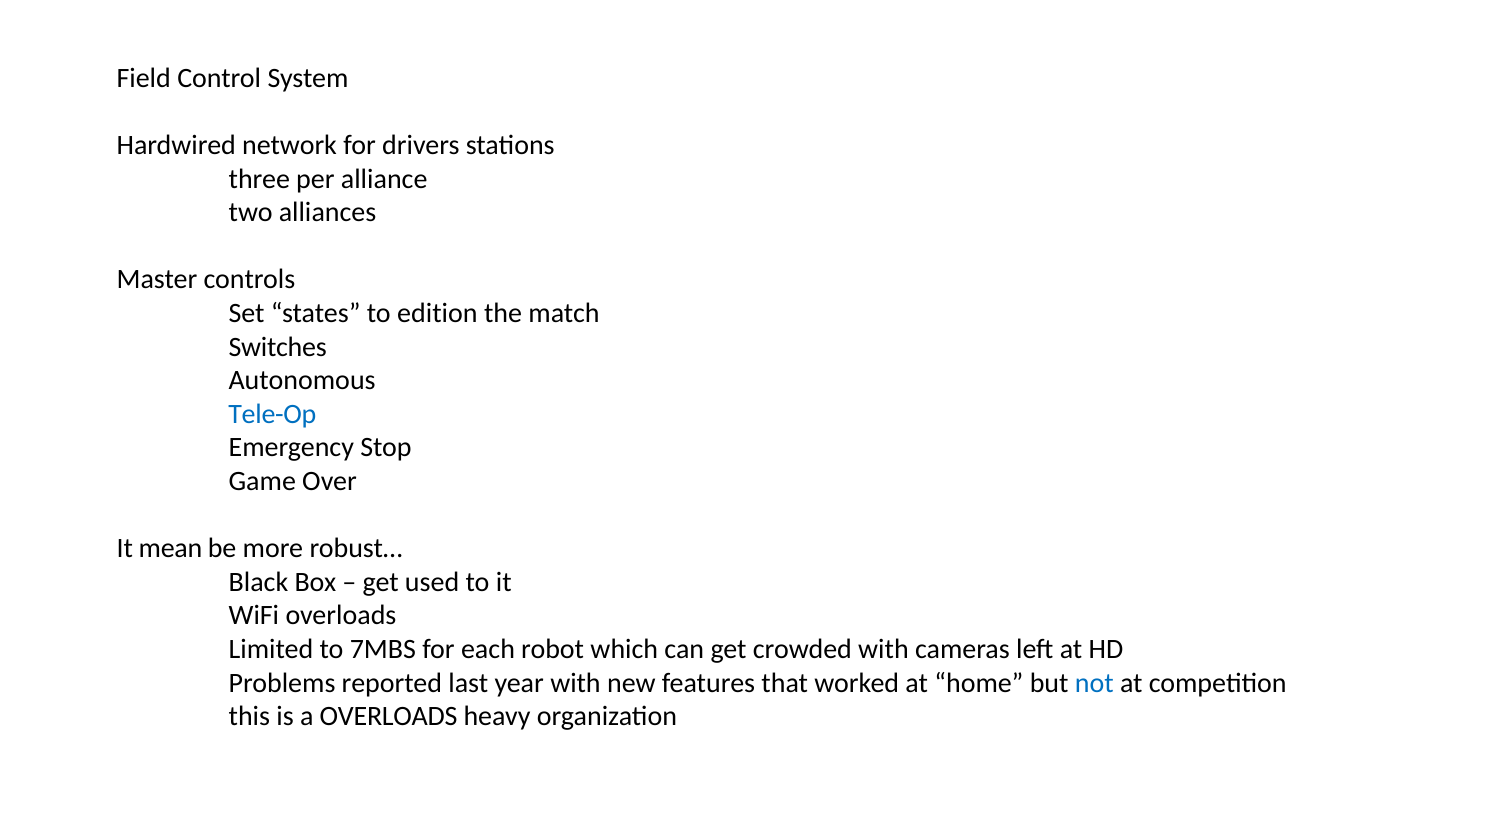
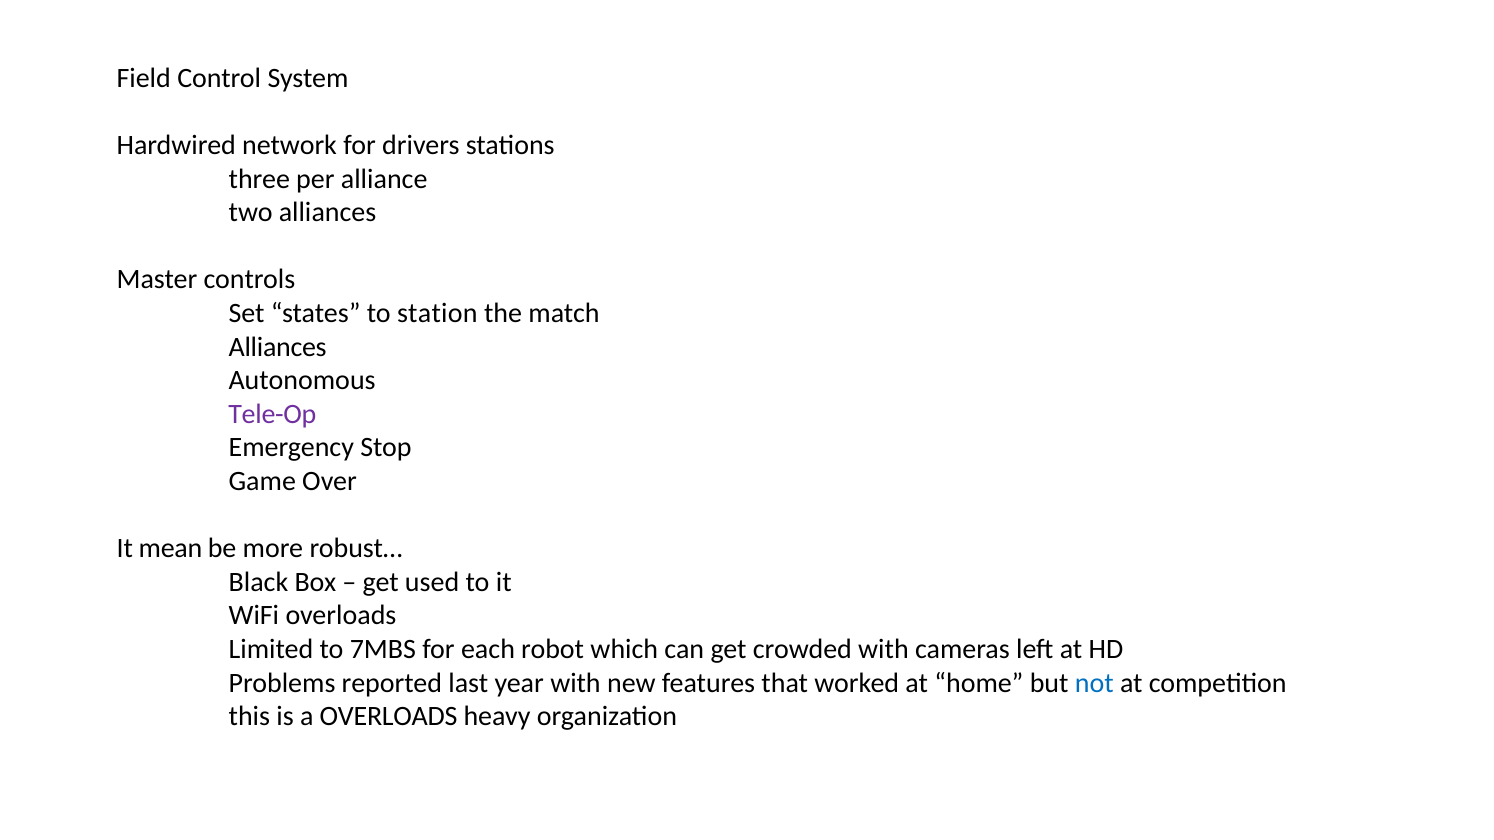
edition: edition -> station
Switches at (278, 347): Switches -> Alliances
Tele-Op colour: blue -> purple
